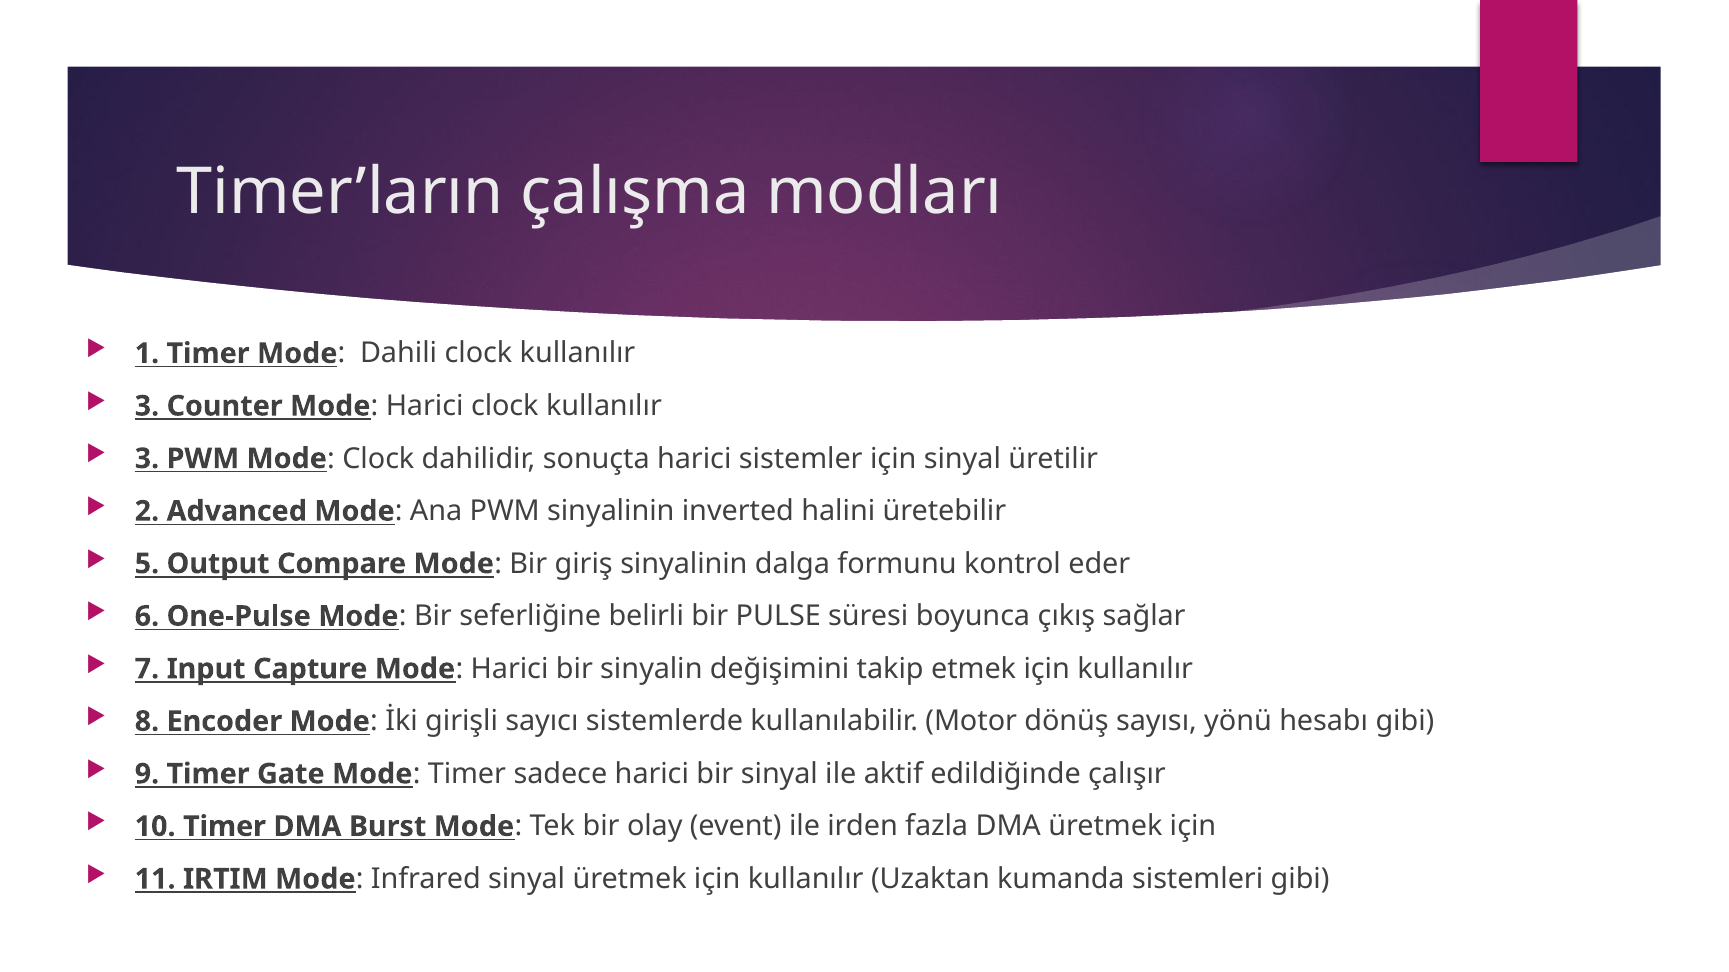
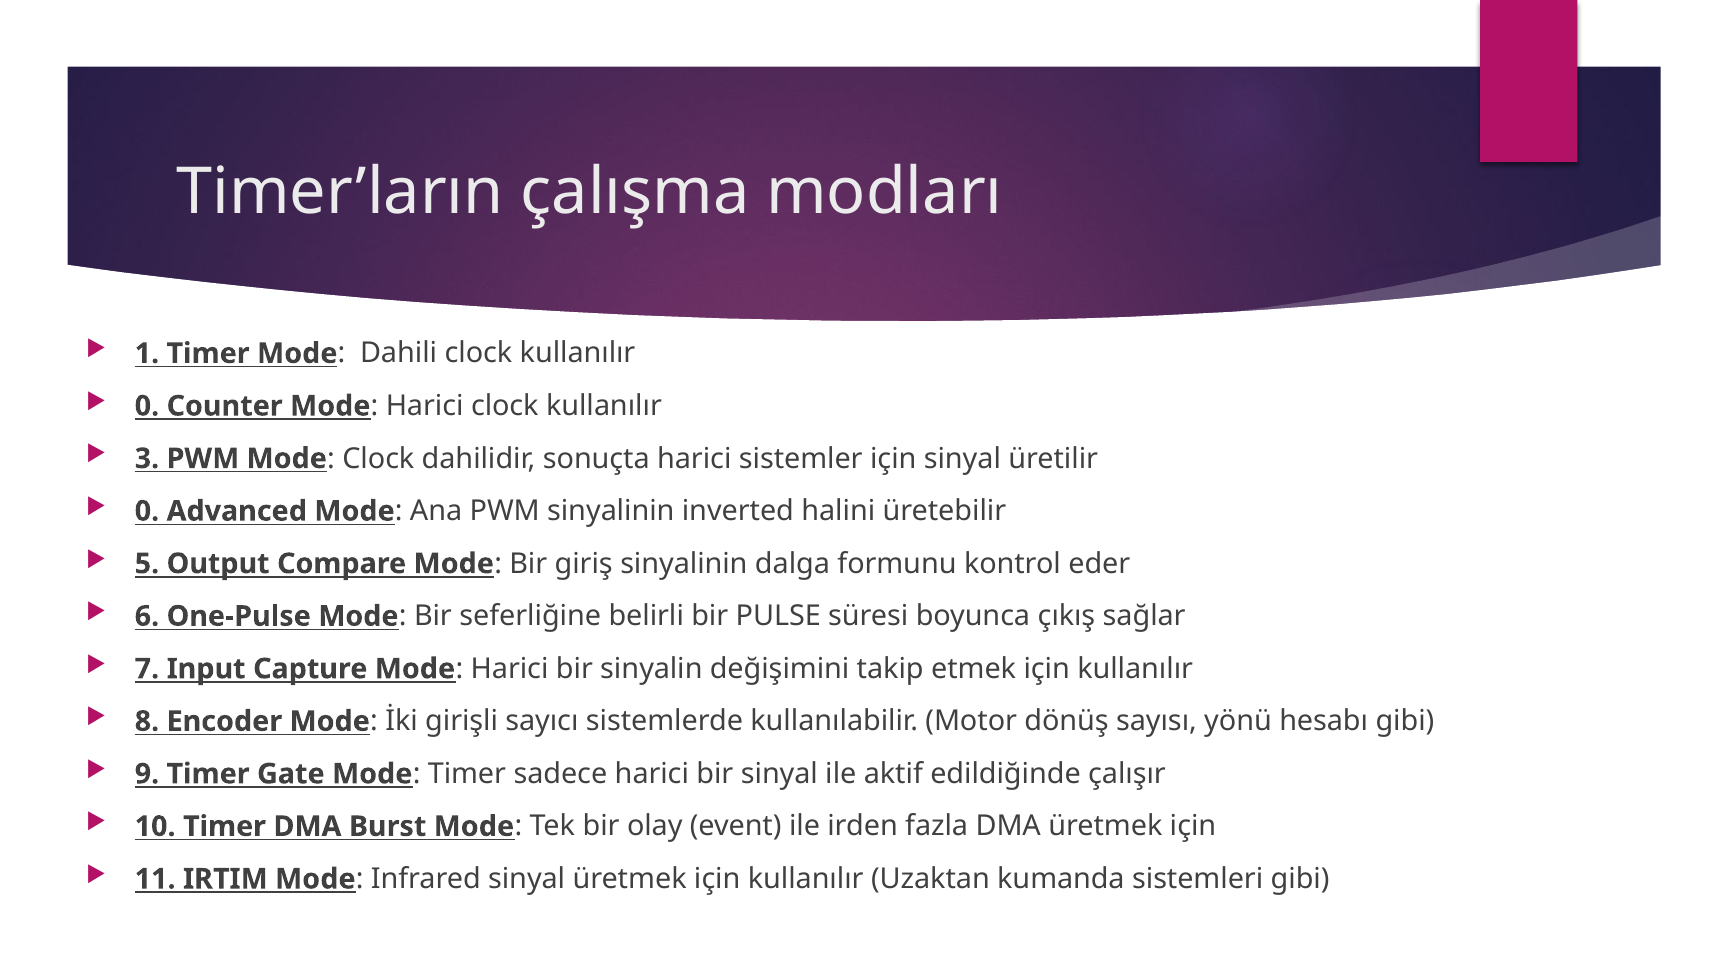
3 at (147, 406): 3 -> 0
2 at (147, 511): 2 -> 0
